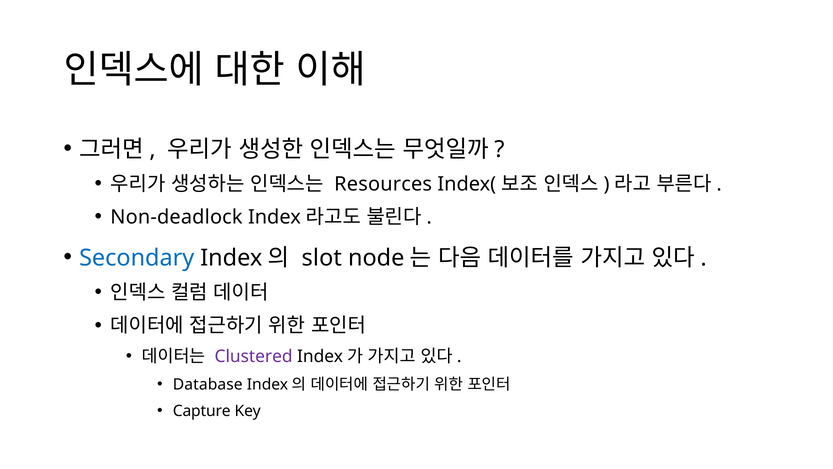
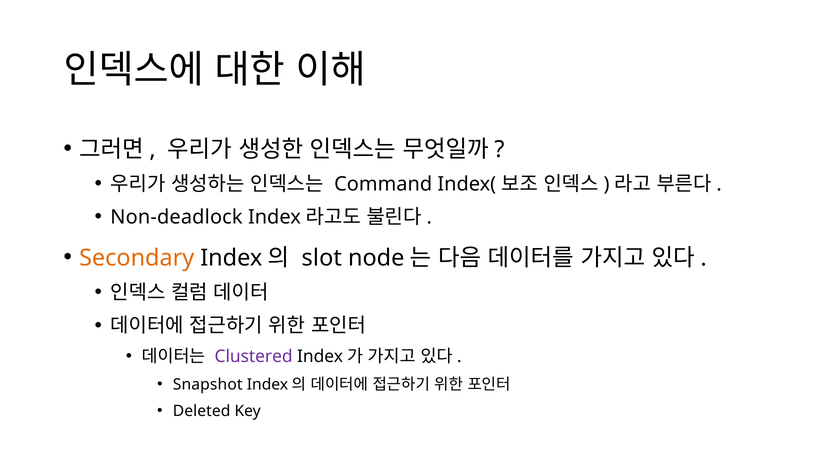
Resources: Resources -> Command
Secondary colour: blue -> orange
Database: Database -> Snapshot
Capture: Capture -> Deleted
